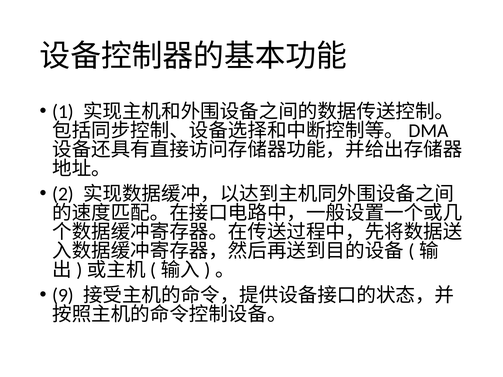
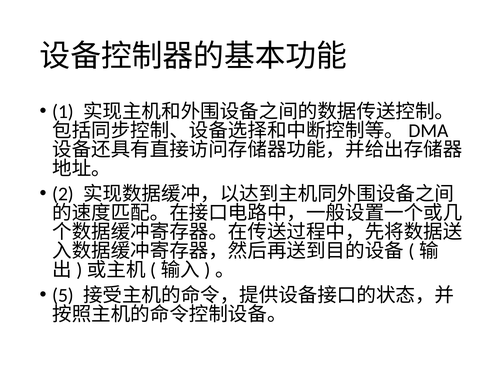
9: 9 -> 5
